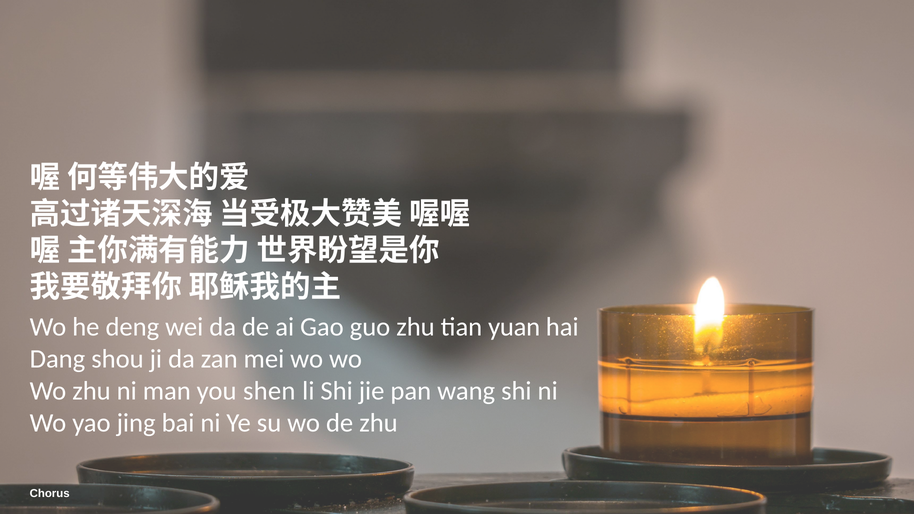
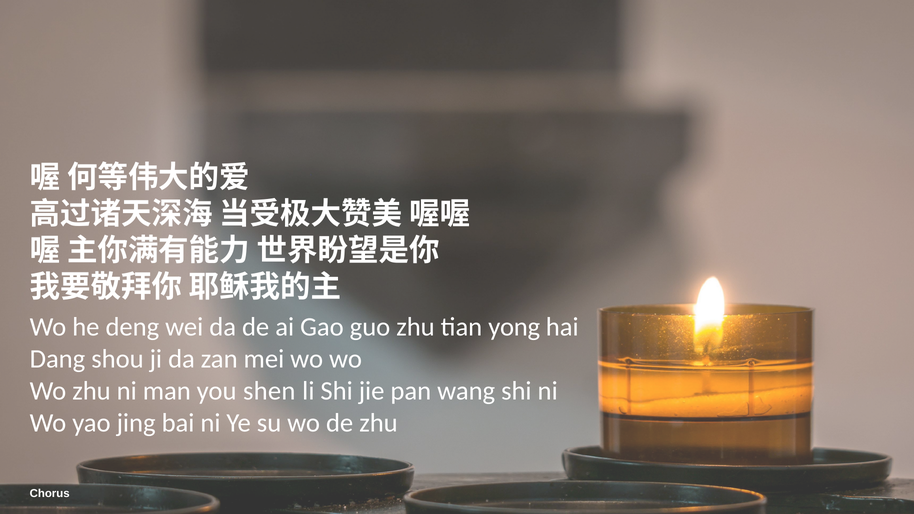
yuan: yuan -> yong
